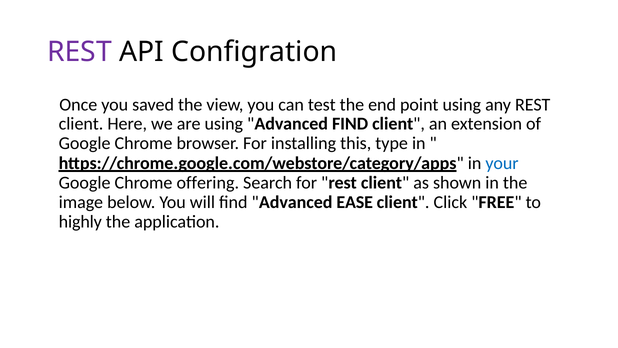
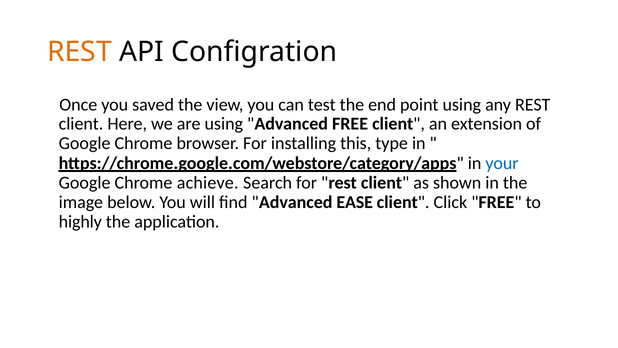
REST at (79, 52) colour: purple -> orange
Advanced FIND: FIND -> FREE
offering: offering -> achieve
